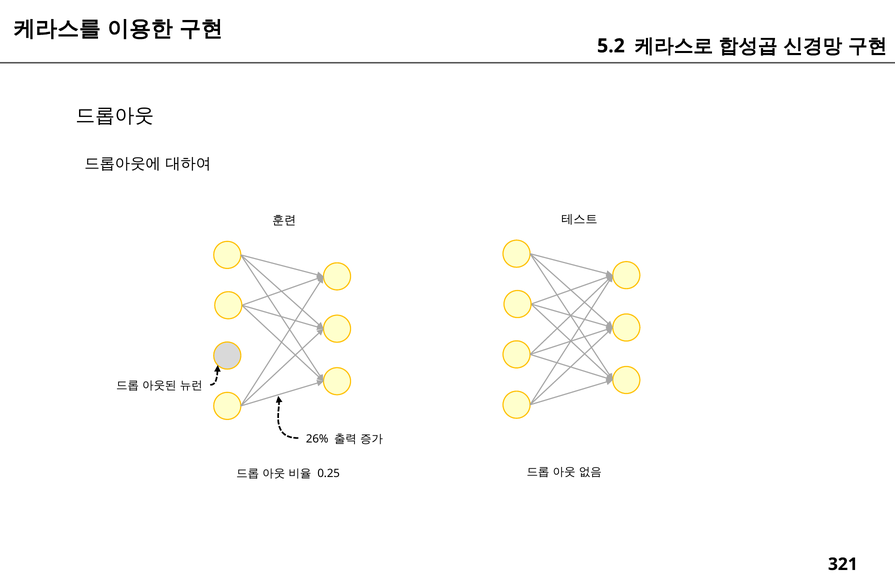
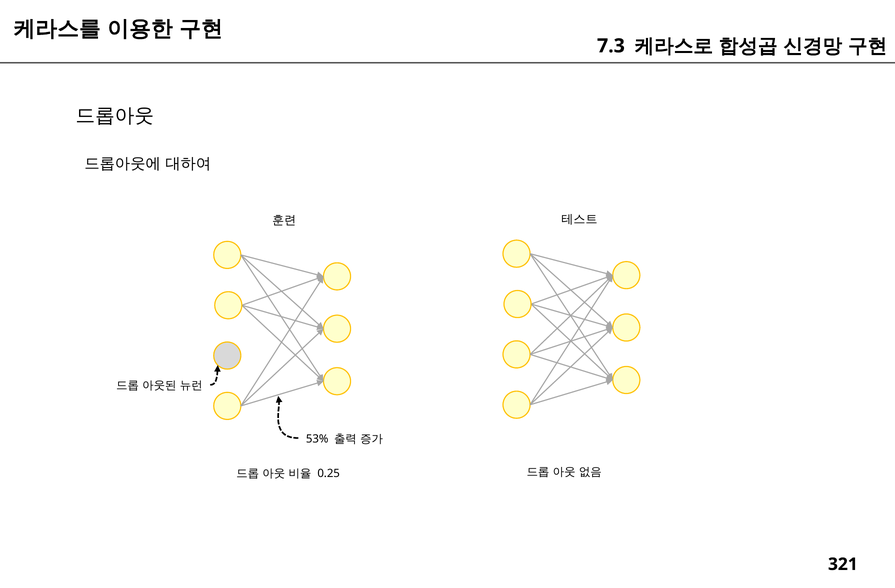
5.2: 5.2 -> 7.3
26%: 26% -> 53%
